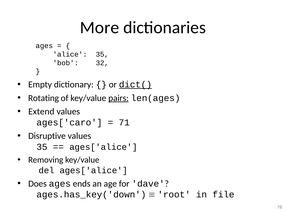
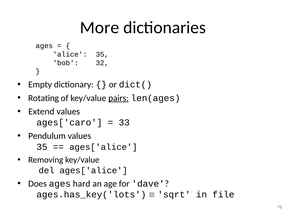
dict( underline: present -> none
71: 71 -> 33
Disruptive: Disruptive -> Pendulum
ends: ends -> hard
ages.has_key('down: ages.has_key('down -> ages.has_key('lots
root: root -> sqrt
